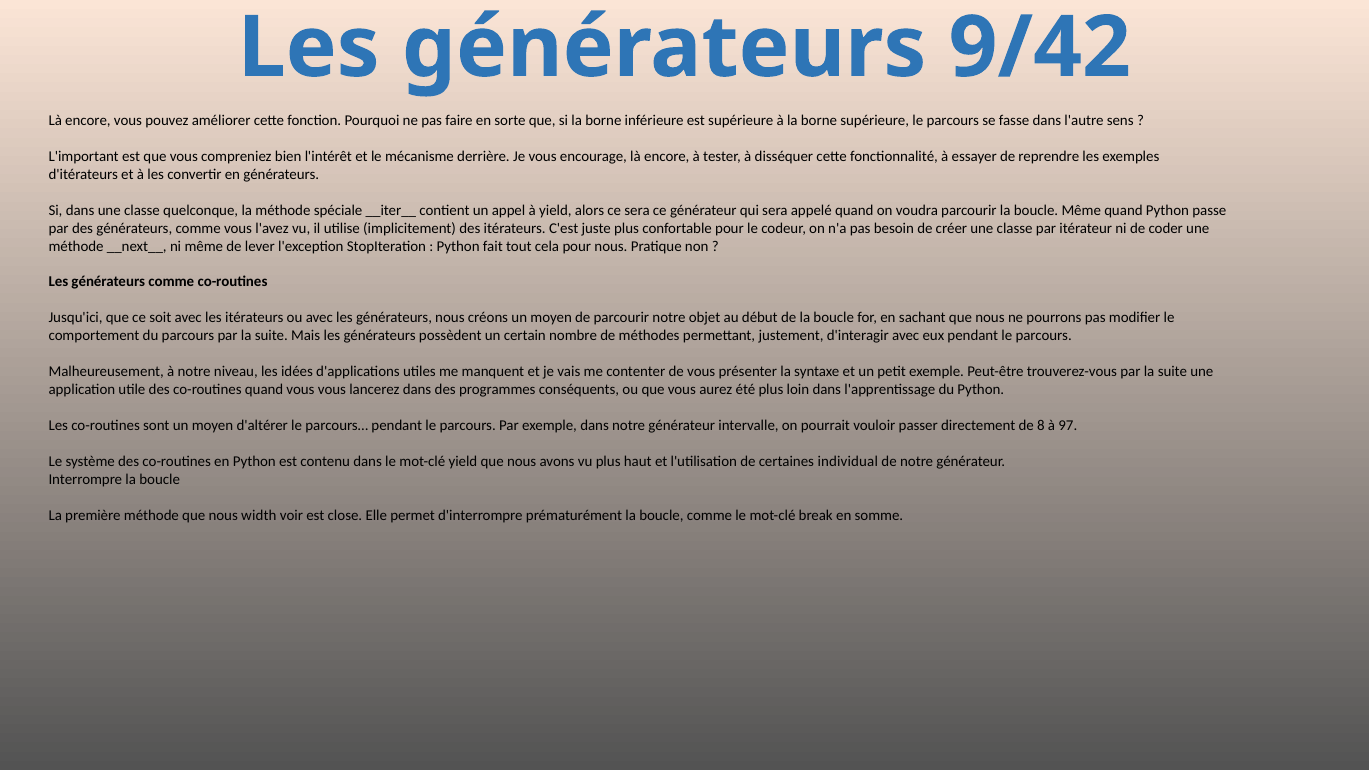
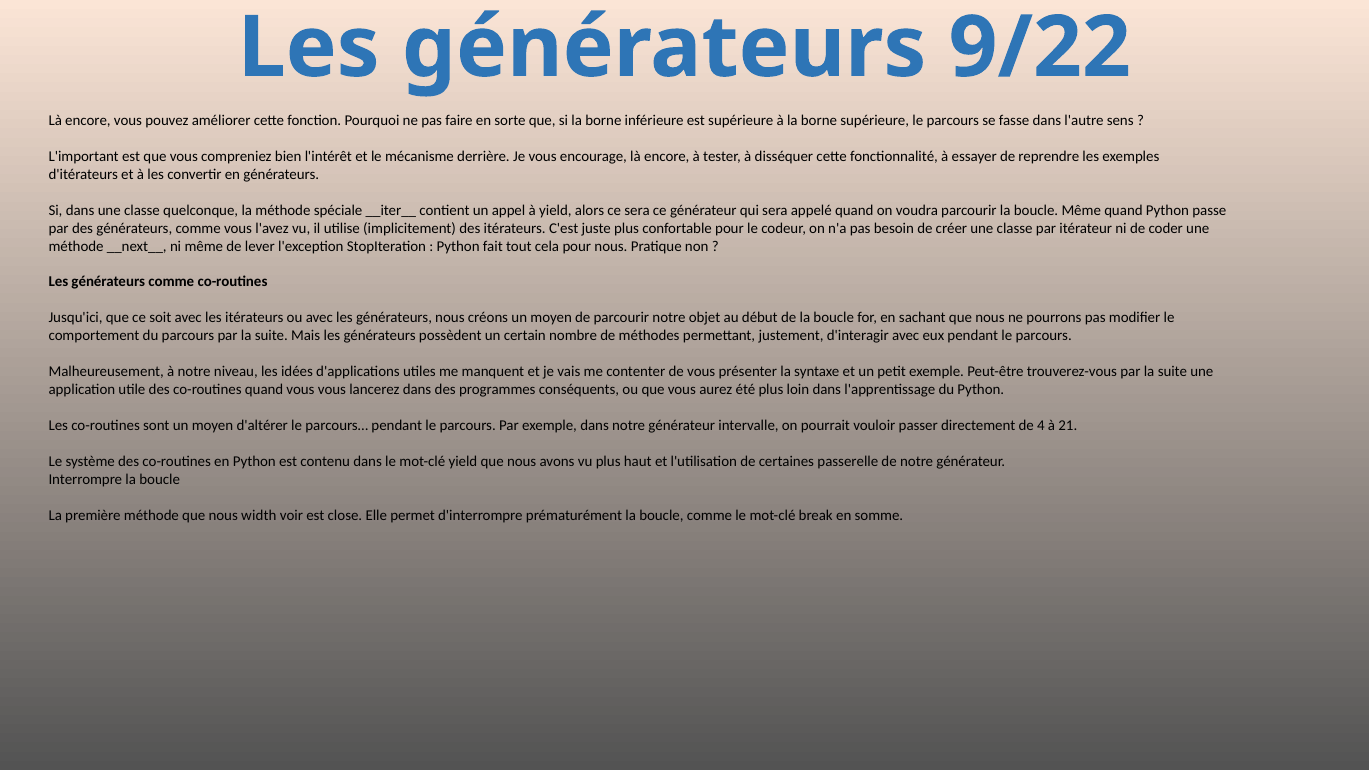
9/42: 9/42 -> 9/22
8: 8 -> 4
97: 97 -> 21
individual: individual -> passerelle
